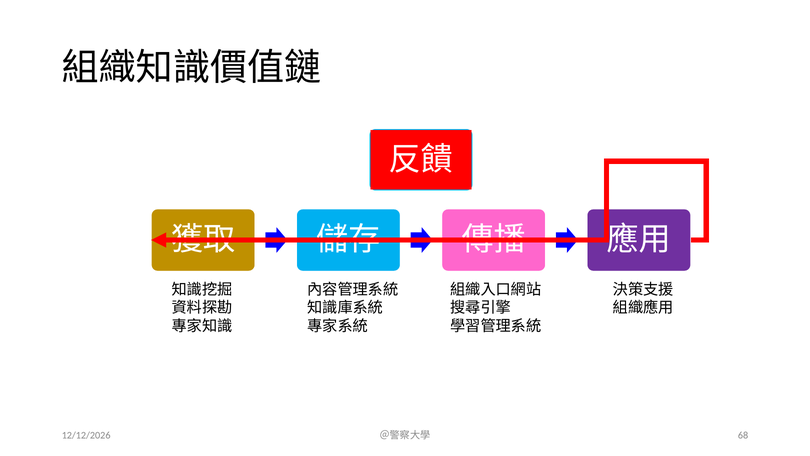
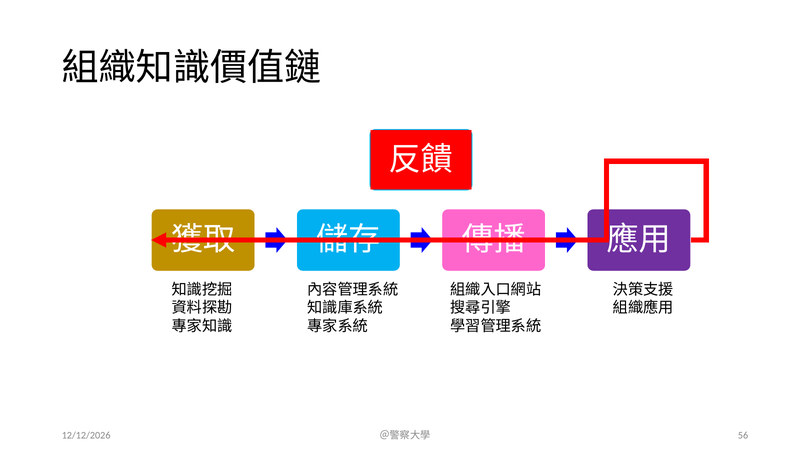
68: 68 -> 56
